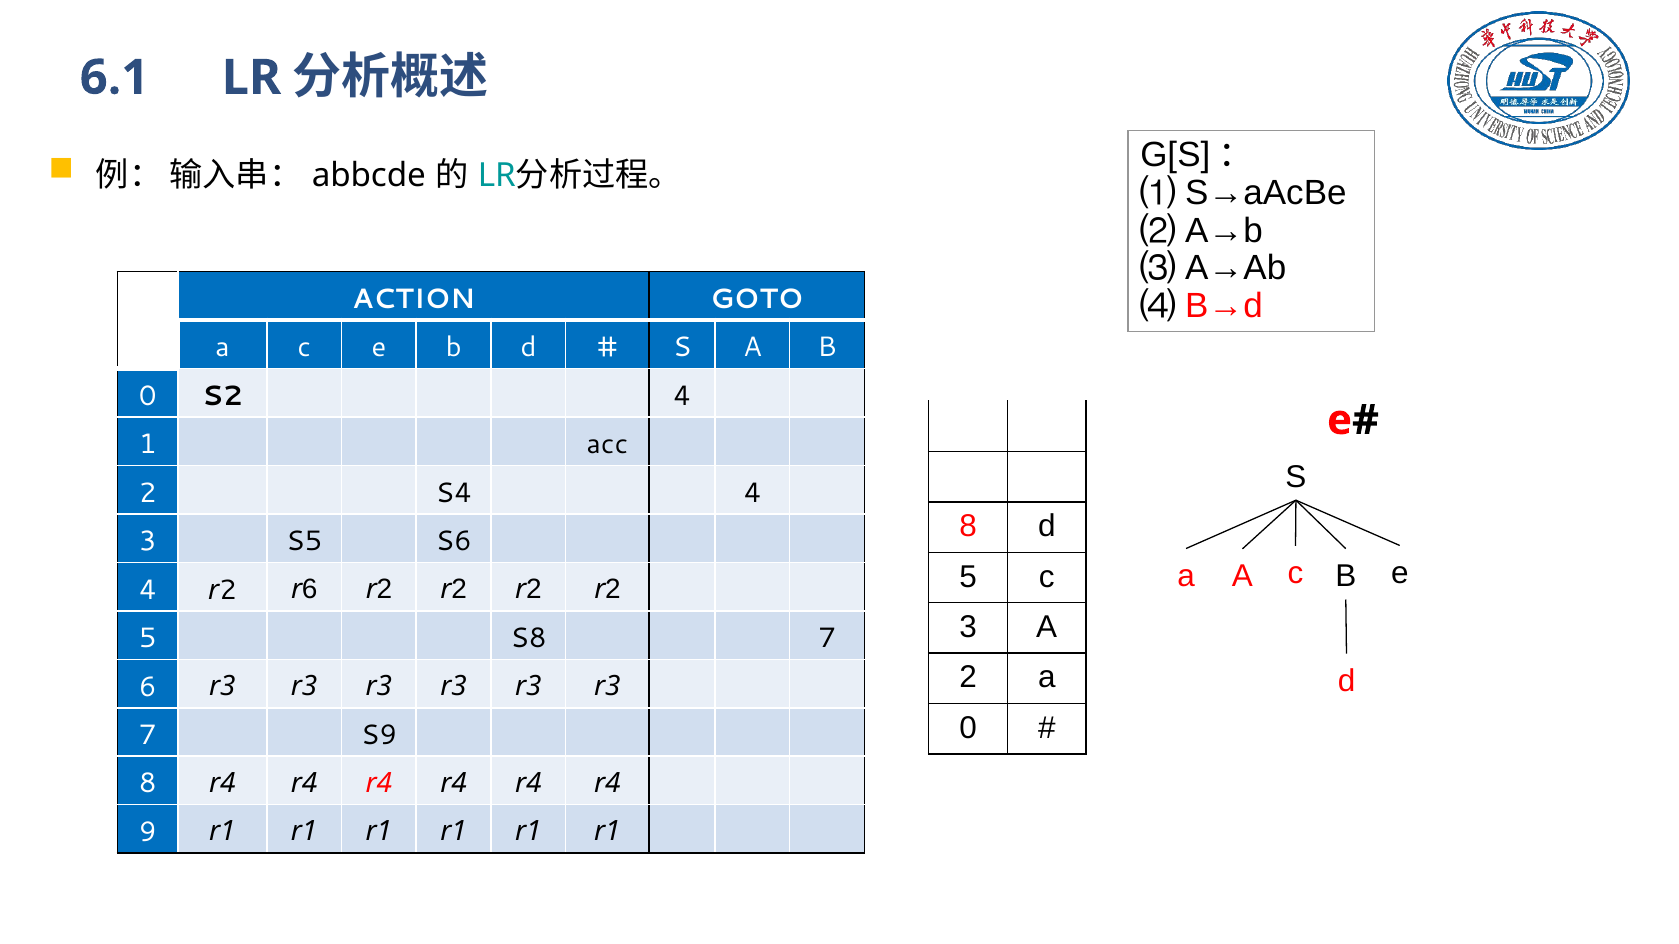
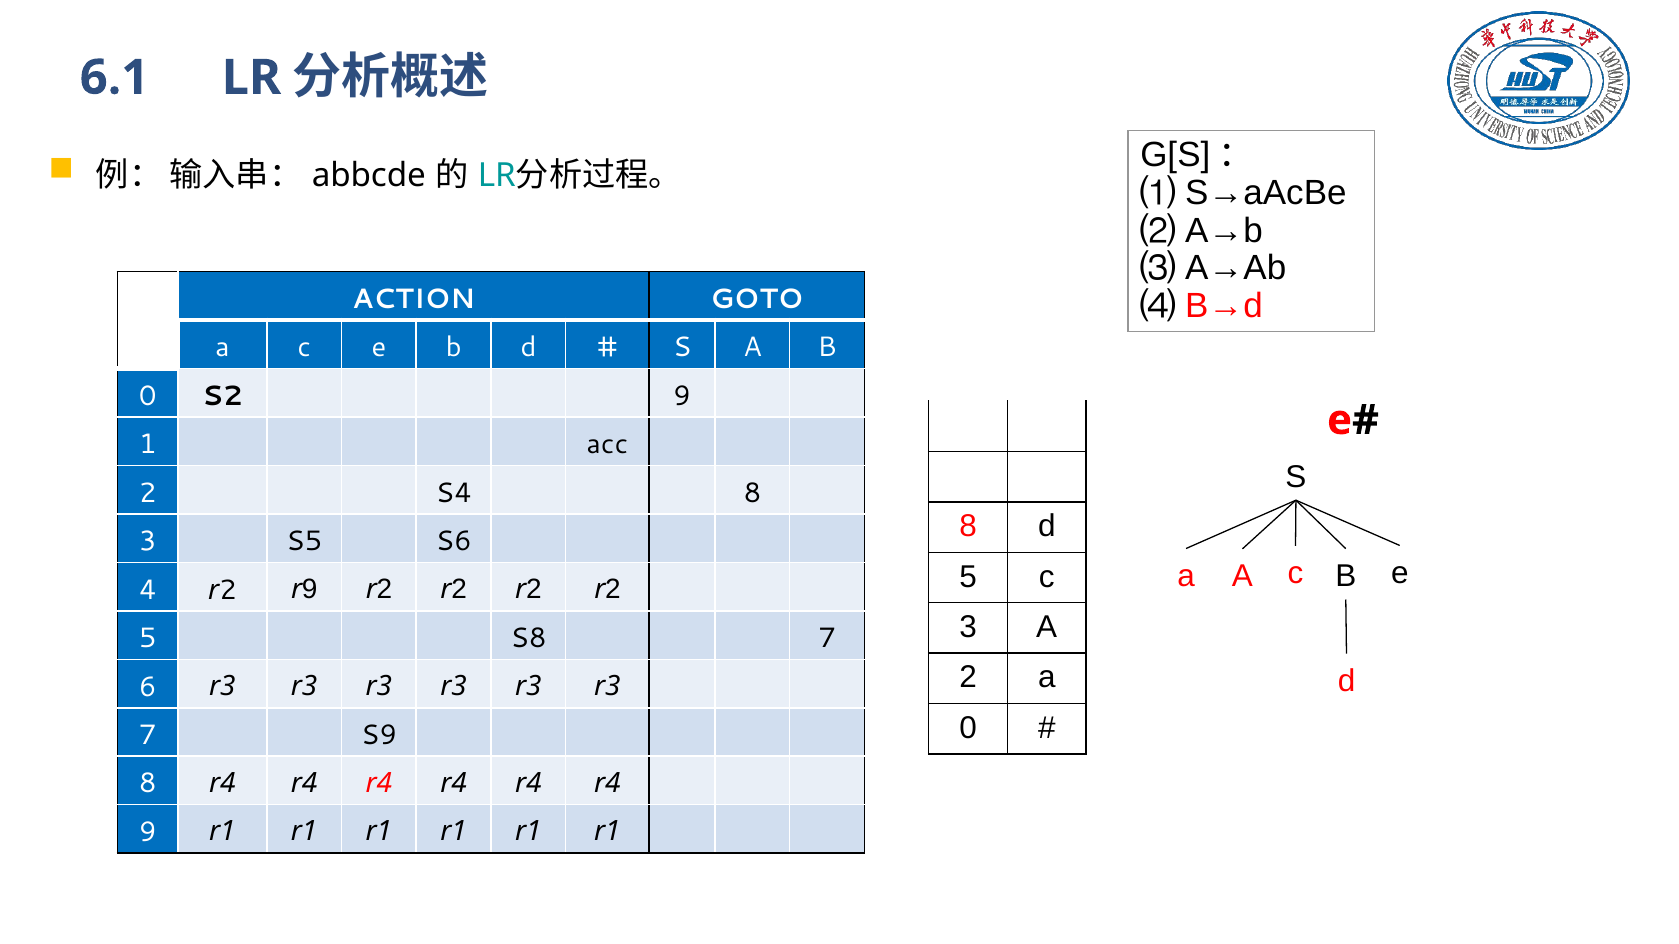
S2 4: 4 -> 9
S4 4: 4 -> 8
6 at (310, 590): 6 -> 9
